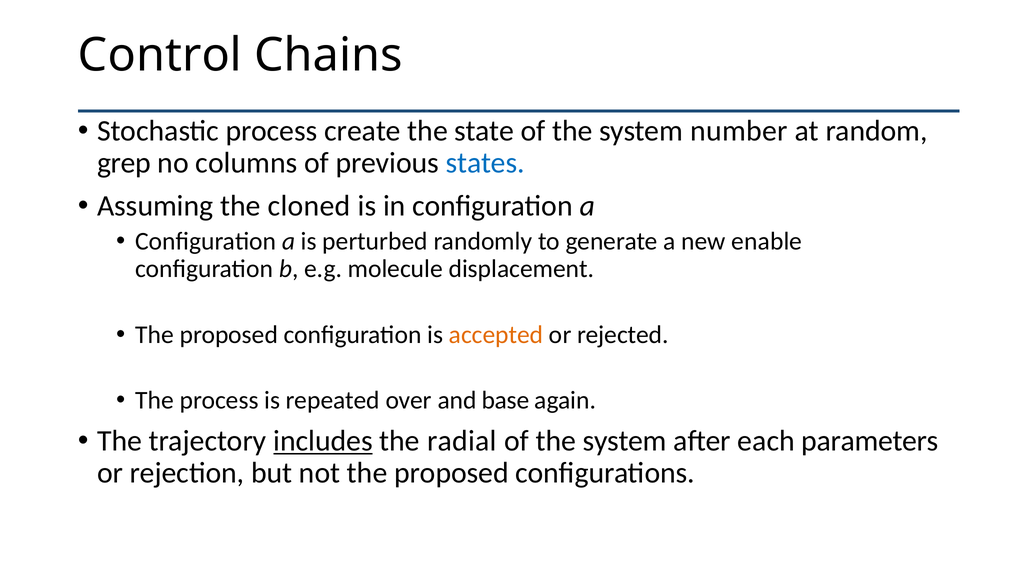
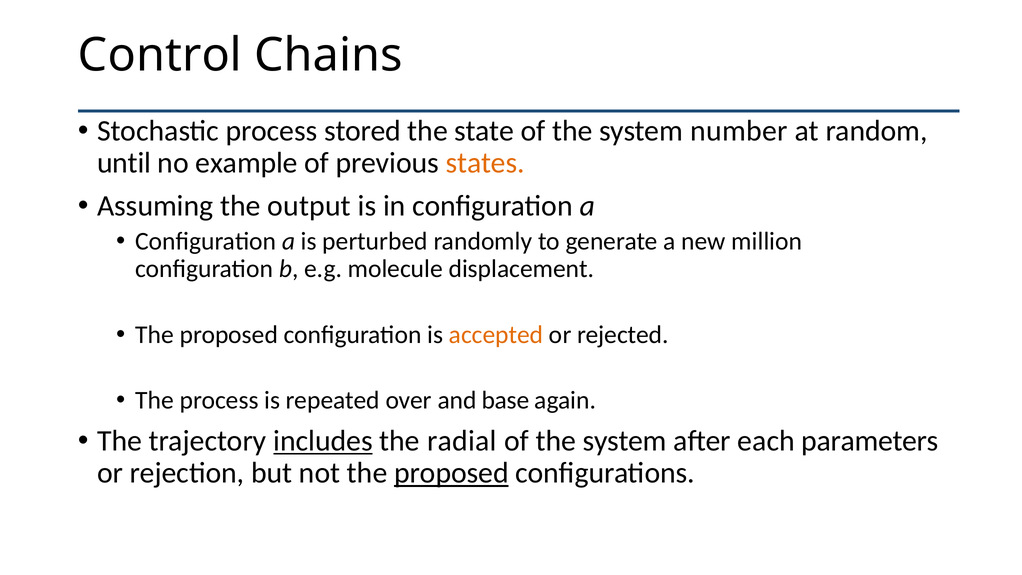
create: create -> stored
grep: grep -> until
columns: columns -> example
states colour: blue -> orange
cloned: cloned -> output
enable: enable -> million
proposed at (451, 473) underline: none -> present
